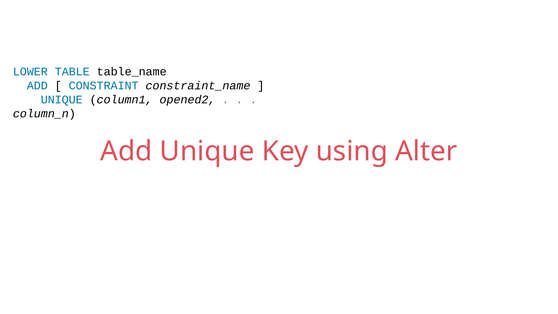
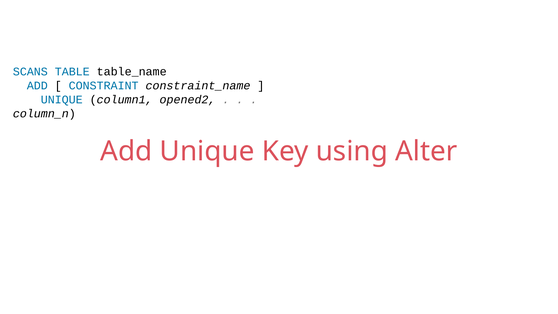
LOWER: LOWER -> SCANS
